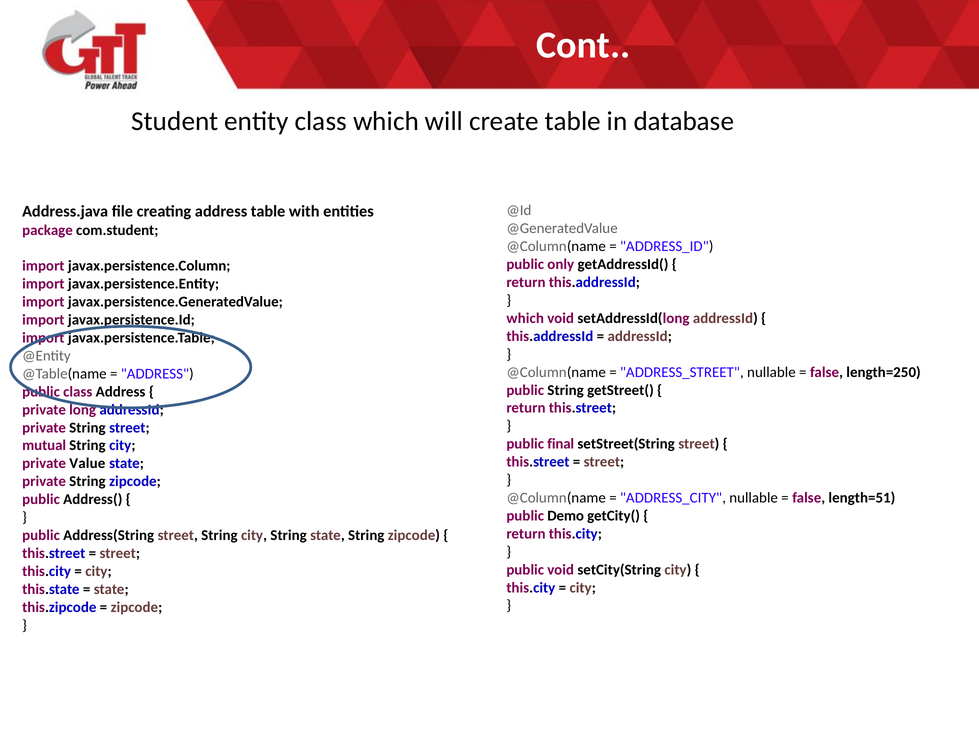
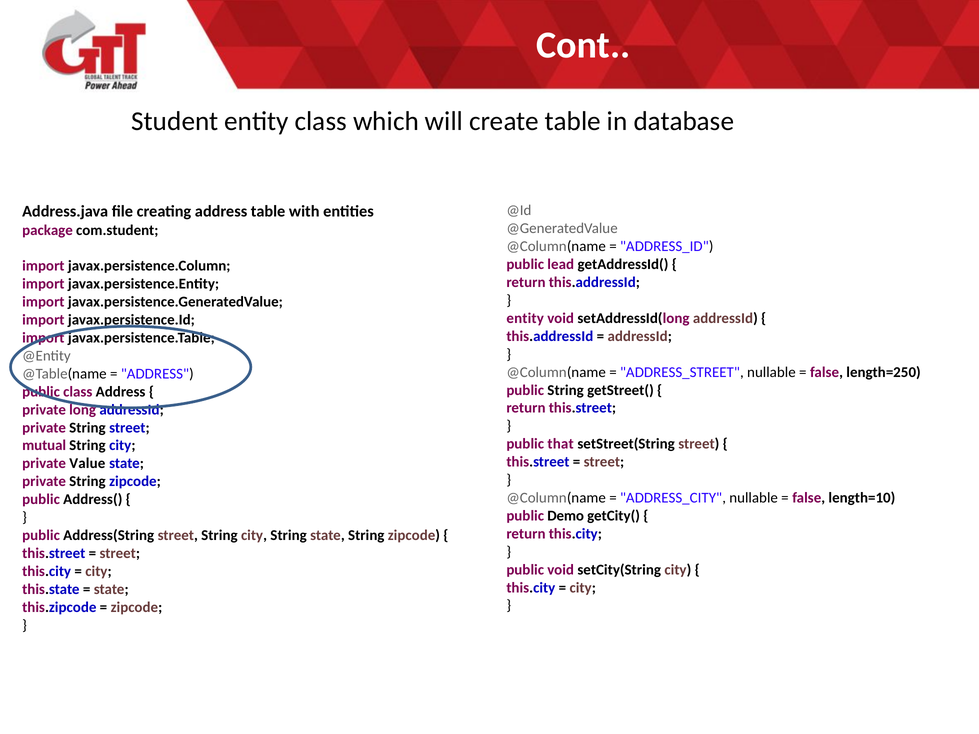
only: only -> lead
which at (525, 318): which -> entity
final: final -> that
length=51: length=51 -> length=10
